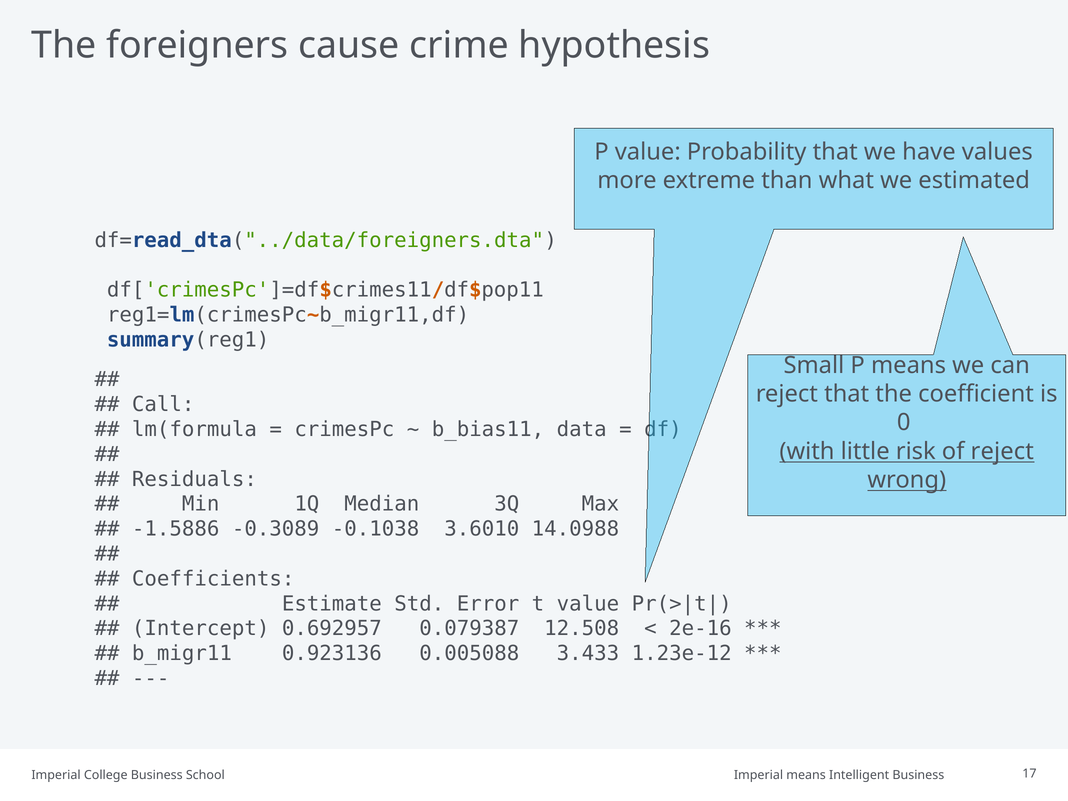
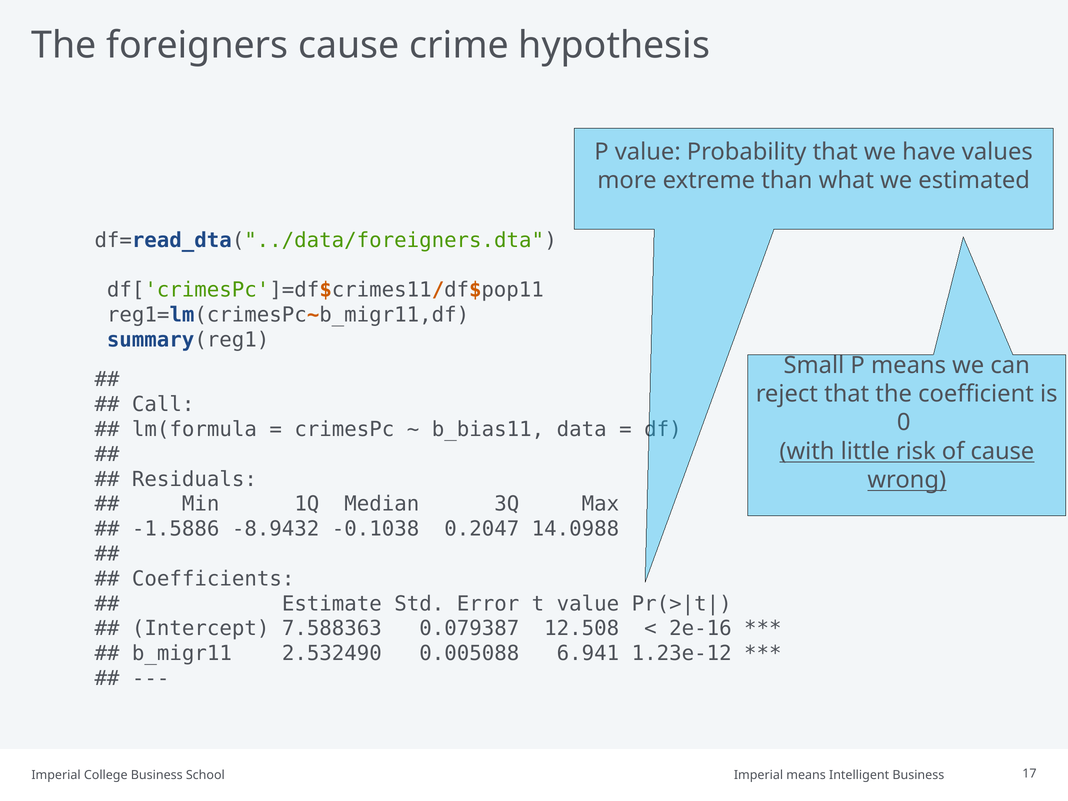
of reject: reject -> cause
-0.3089: -0.3089 -> -8.9432
3.6010: 3.6010 -> 0.2047
0.692957: 0.692957 -> 7.588363
0.923136: 0.923136 -> 2.532490
3.433: 3.433 -> 6.941
